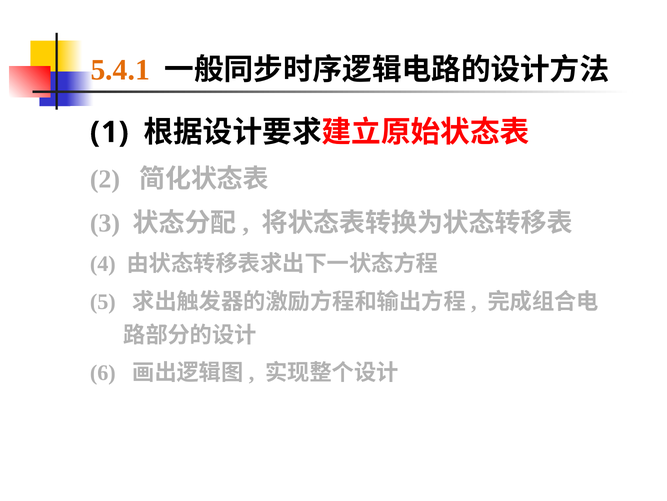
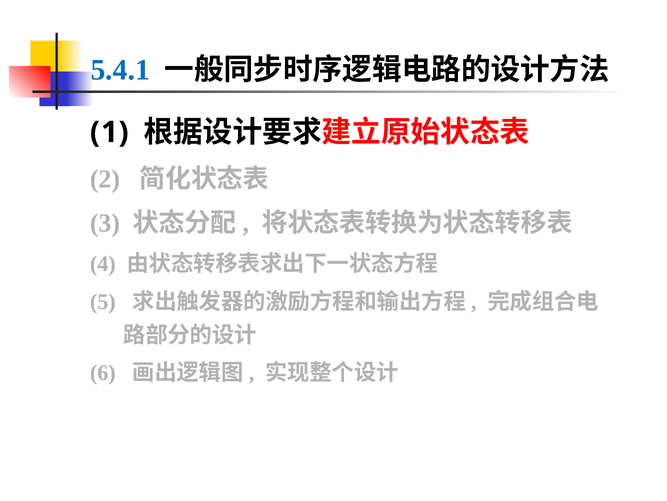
5.4.1 colour: orange -> blue
